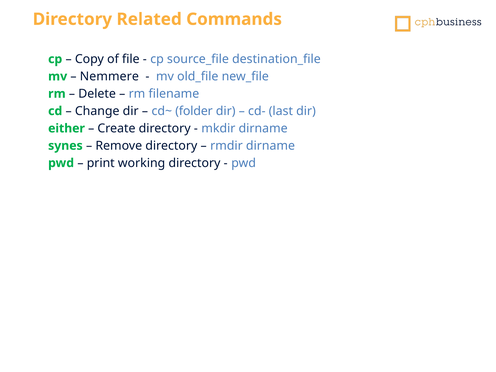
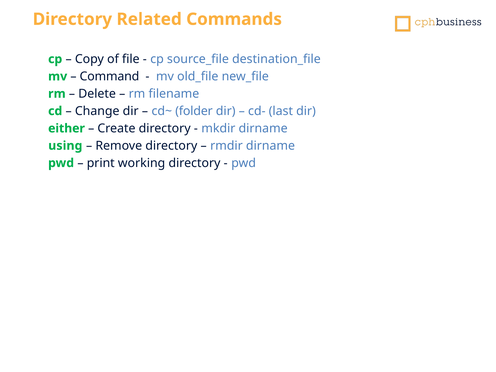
Nemmere: Nemmere -> Command
synes: synes -> using
